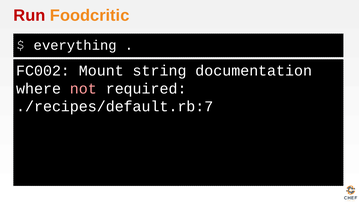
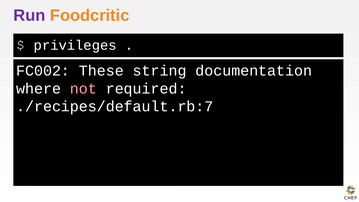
Run colour: red -> purple
everything: everything -> privileges
Mount: Mount -> These
